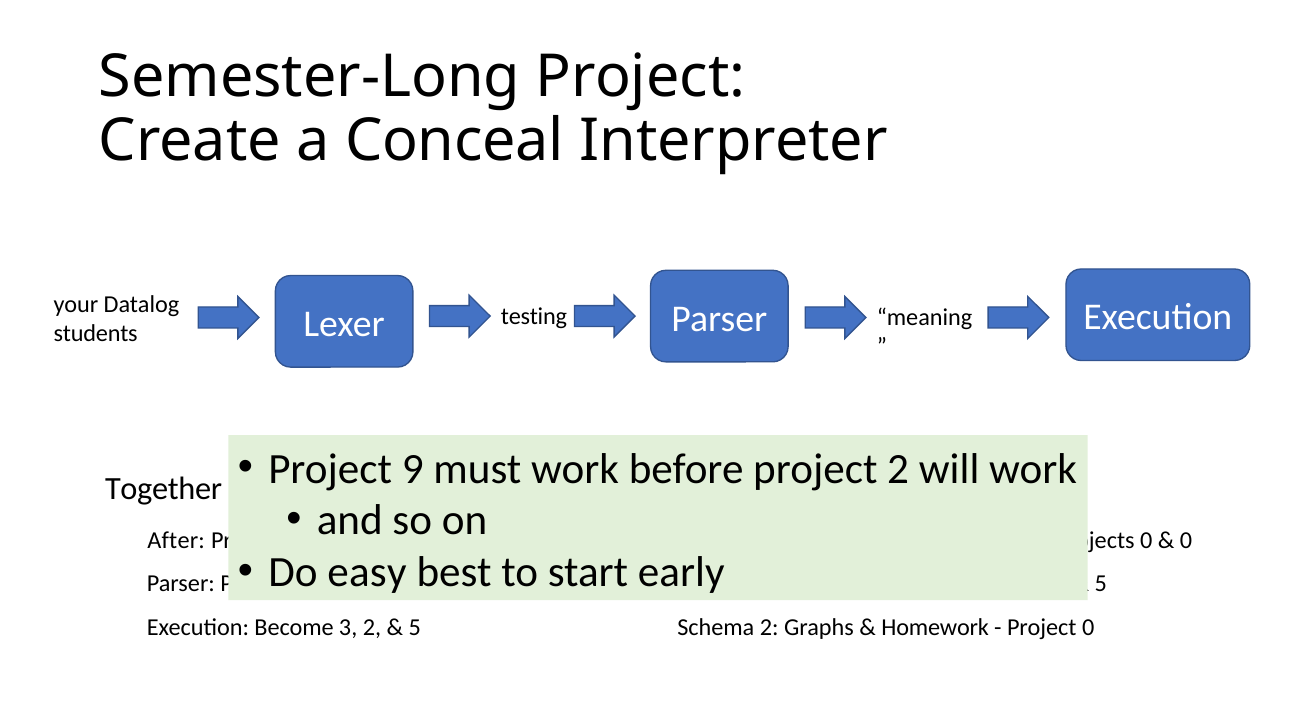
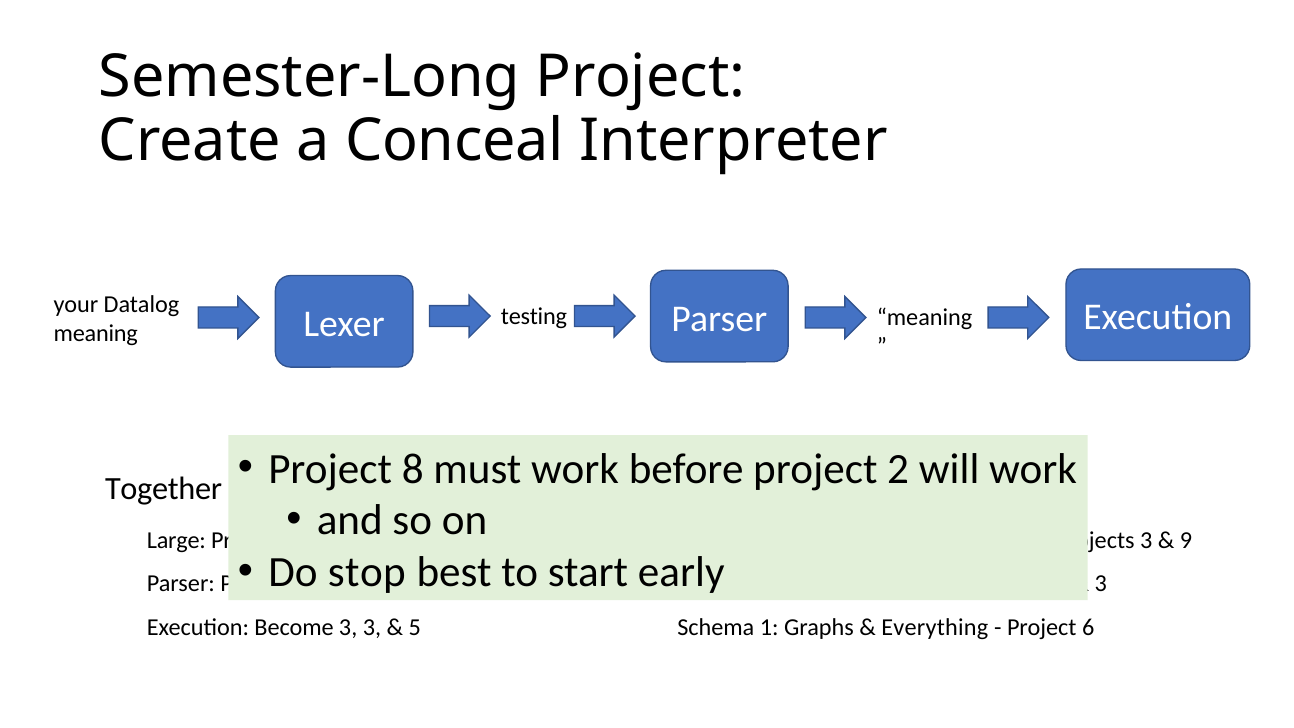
students at (96, 333): students -> meaning
9: 9 -> 8
After: After -> Large
0 at (1146, 540): 0 -> 3
0 at (1186, 540): 0 -> 9
easy: easy -> stop
5 at (1101, 584): 5 -> 3
3 2: 2 -> 3
2 at (769, 627): 2 -> 1
Homework: Homework -> Everything
Project 0: 0 -> 6
